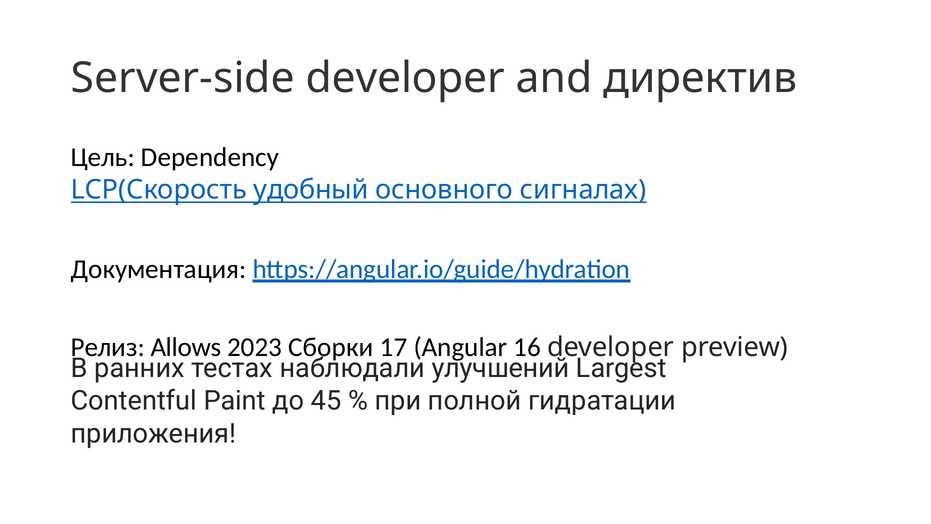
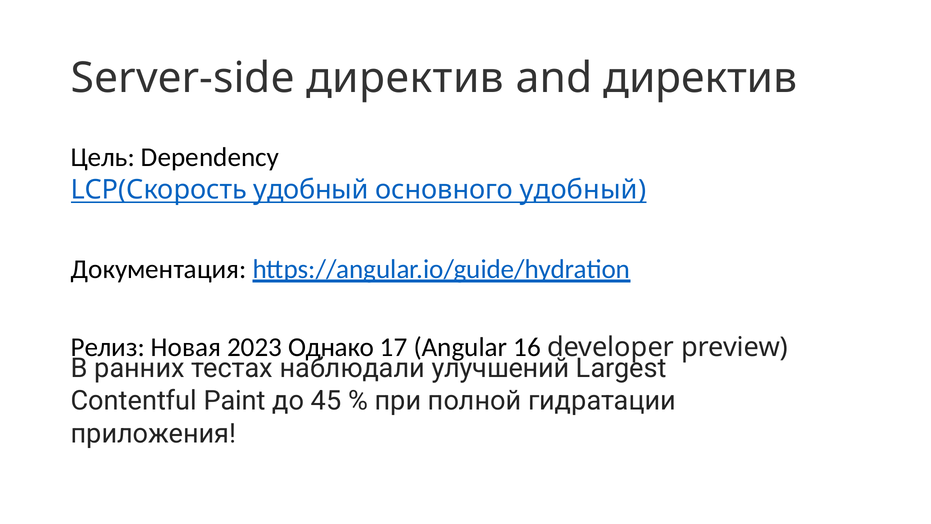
Server-side developer: developer -> директив
основного сигналах: сигналах -> удобный
Allows: Allows -> Новая
Сборки: Сборки -> Однако
